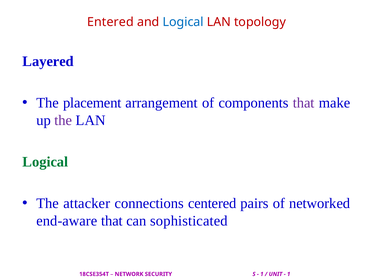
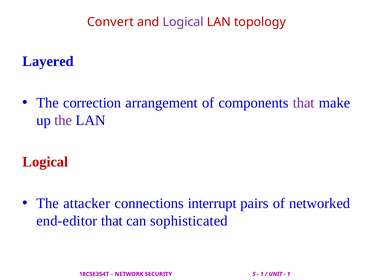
Entered: Entered -> Convert
Logical at (183, 22) colour: blue -> purple
placement: placement -> correction
Logical at (45, 162) colour: green -> red
centered: centered -> interrupt
end-aware: end-aware -> end-editor
